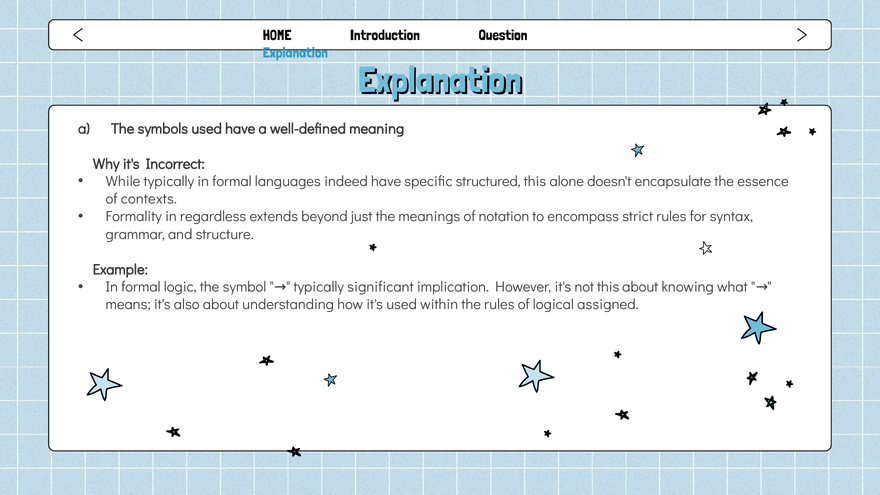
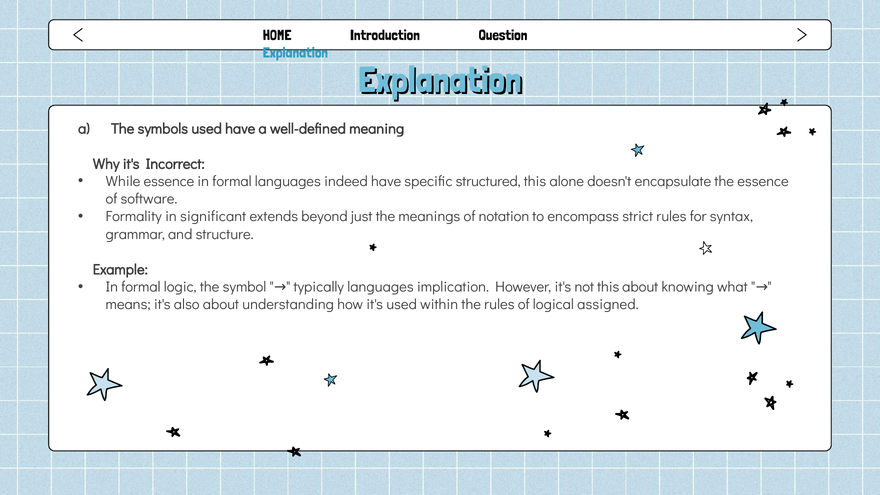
While typically: typically -> essence
contexts: contexts -> software
regardless: regardless -> significant
typically significant: significant -> languages
